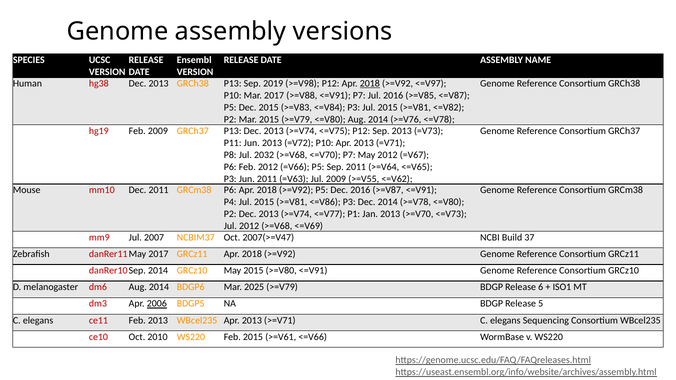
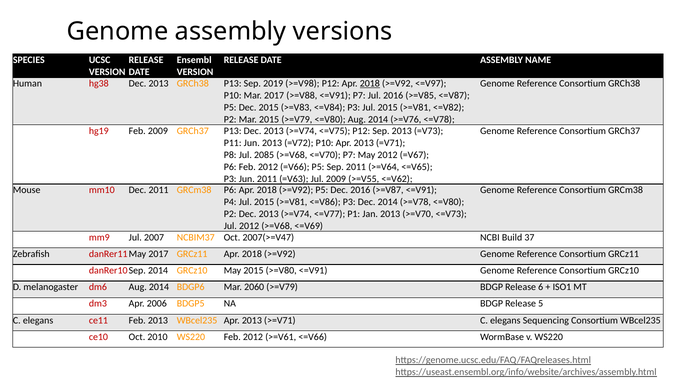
2032: 2032 -> 2085
2025: 2025 -> 2060
2006 underline: present -> none
WS220 Feb 2015: 2015 -> 2012
